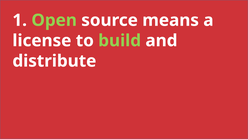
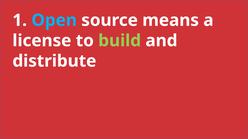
Open colour: light green -> light blue
